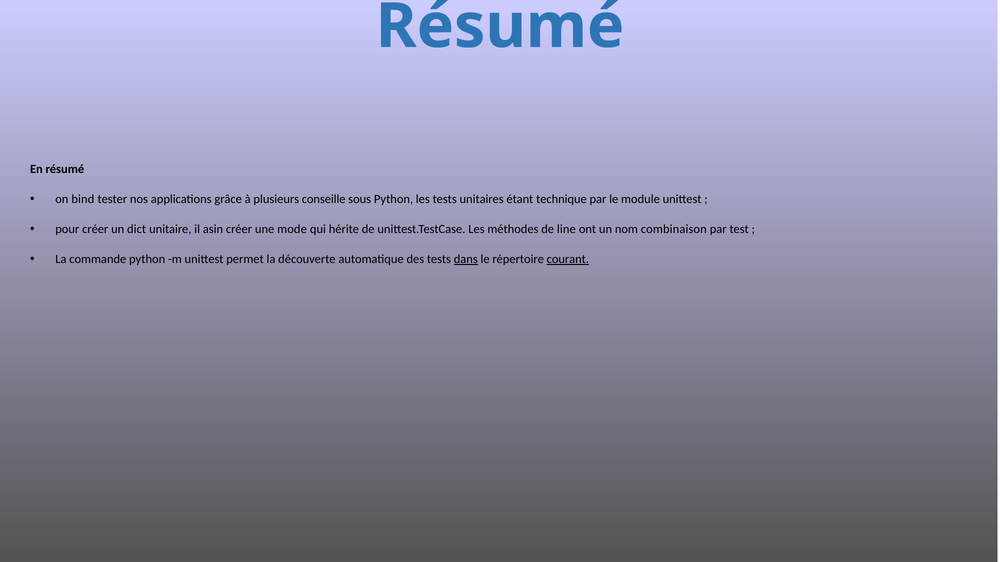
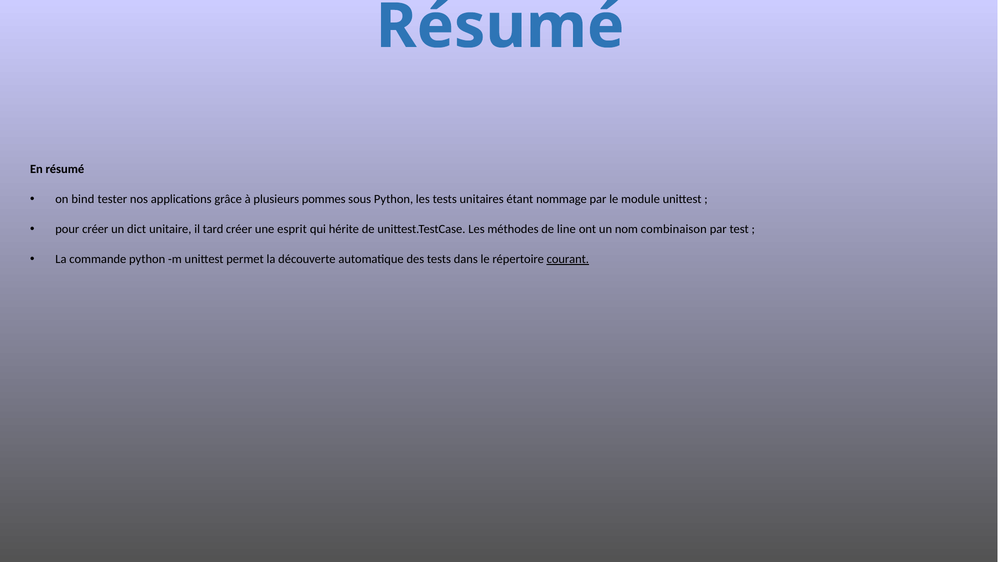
conseille: conseille -> pommes
technique: technique -> nommage
asin: asin -> tard
mode: mode -> esprit
dans underline: present -> none
